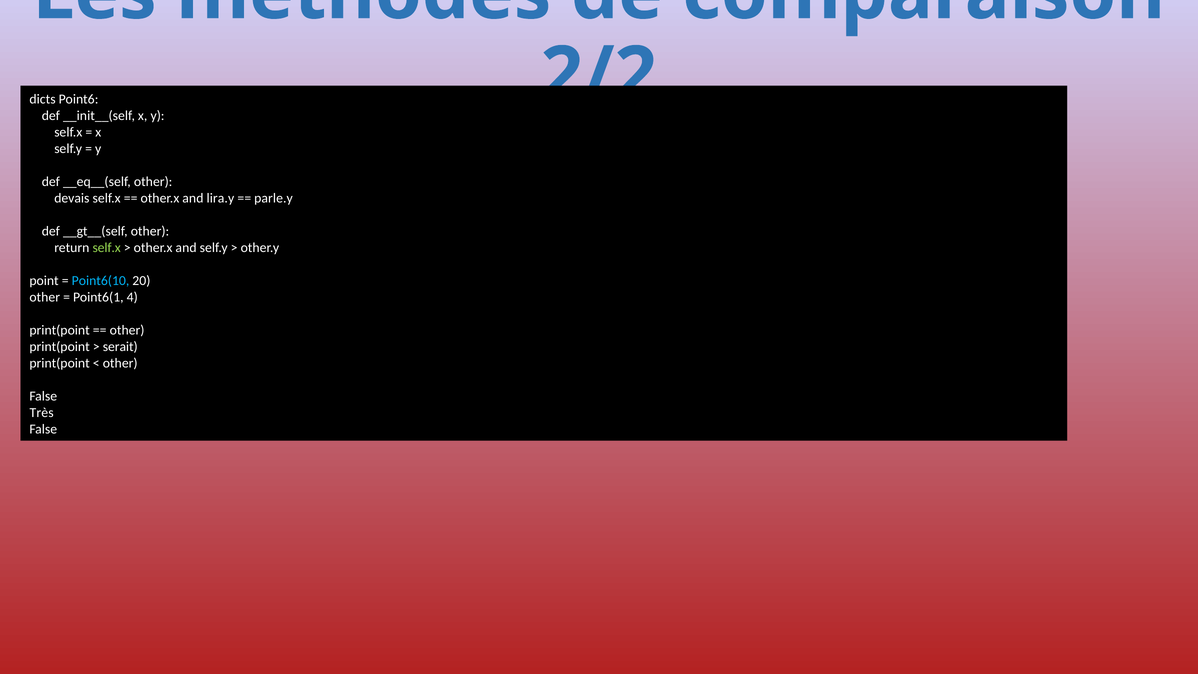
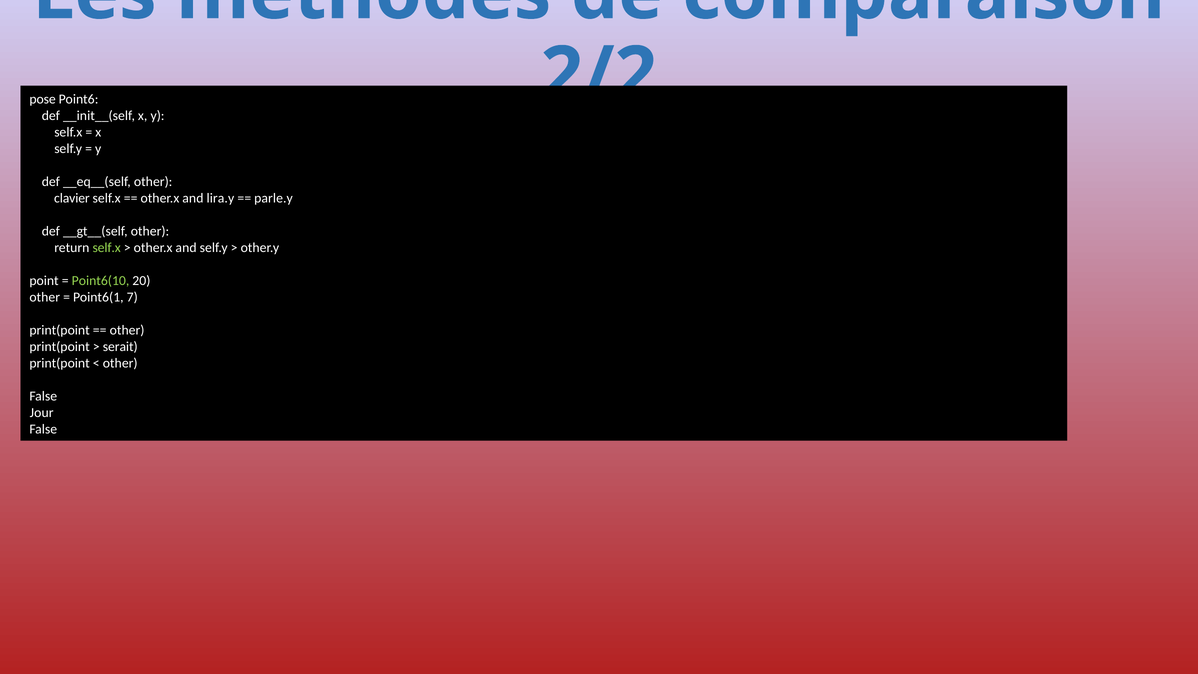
dicts: dicts -> pose
devais: devais -> clavier
Point6(10 colour: light blue -> light green
4: 4 -> 7
Très: Très -> Jour
